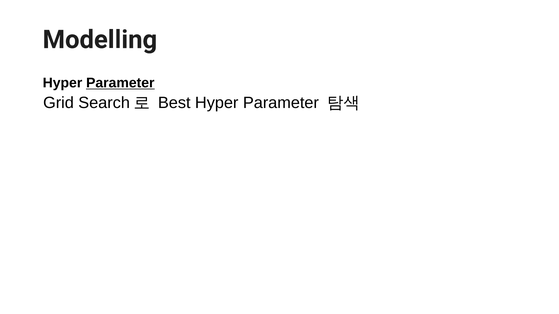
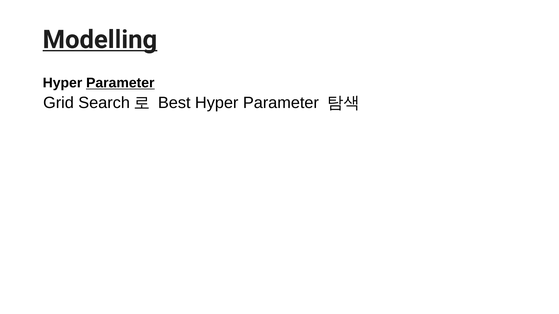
Modelling underline: none -> present
